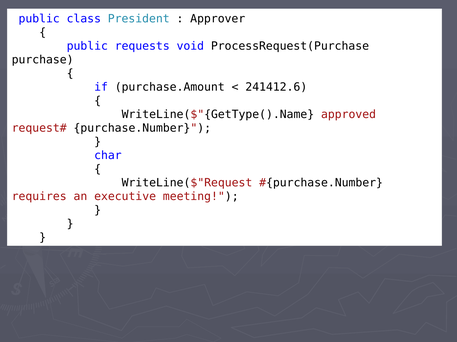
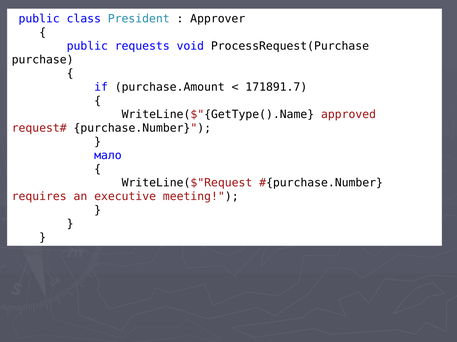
241412.6: 241412.6 -> 171891.7
char: char -> мало
